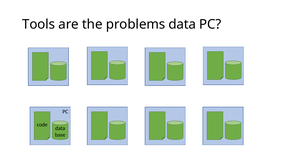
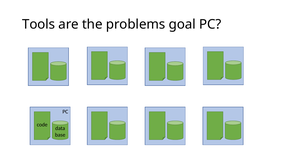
problems data: data -> goal
